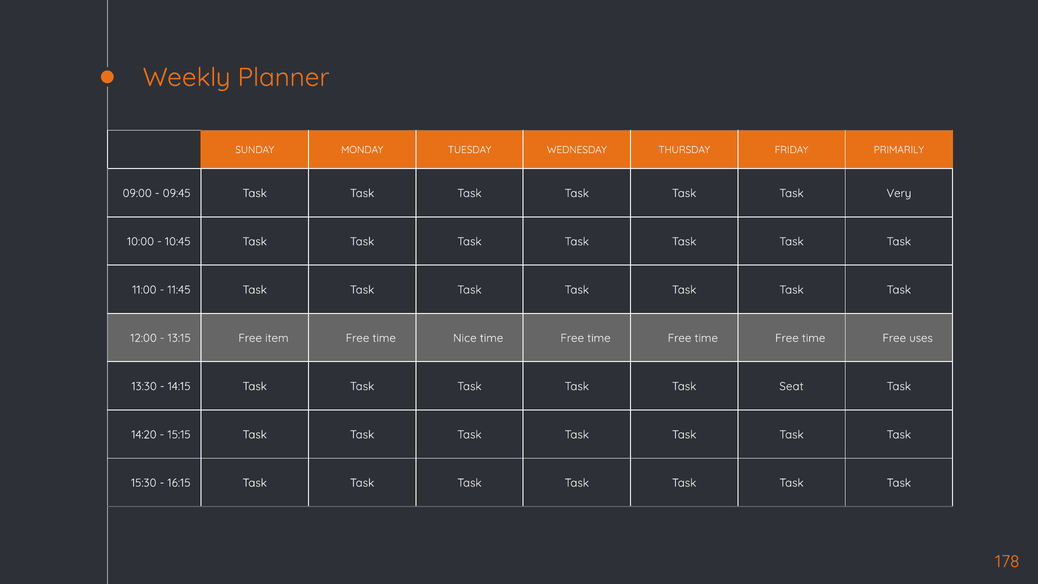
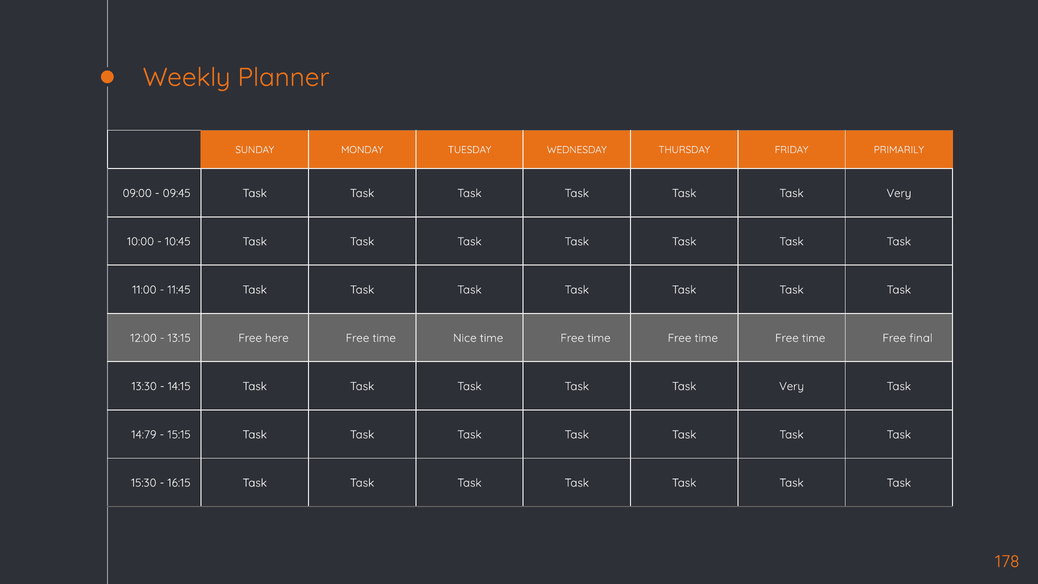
item: item -> here
uses: uses -> final
Seat at (791, 386): Seat -> Very
14:20: 14:20 -> 14:79
